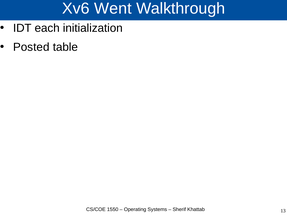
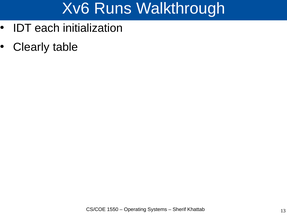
Went: Went -> Runs
Posted: Posted -> Clearly
